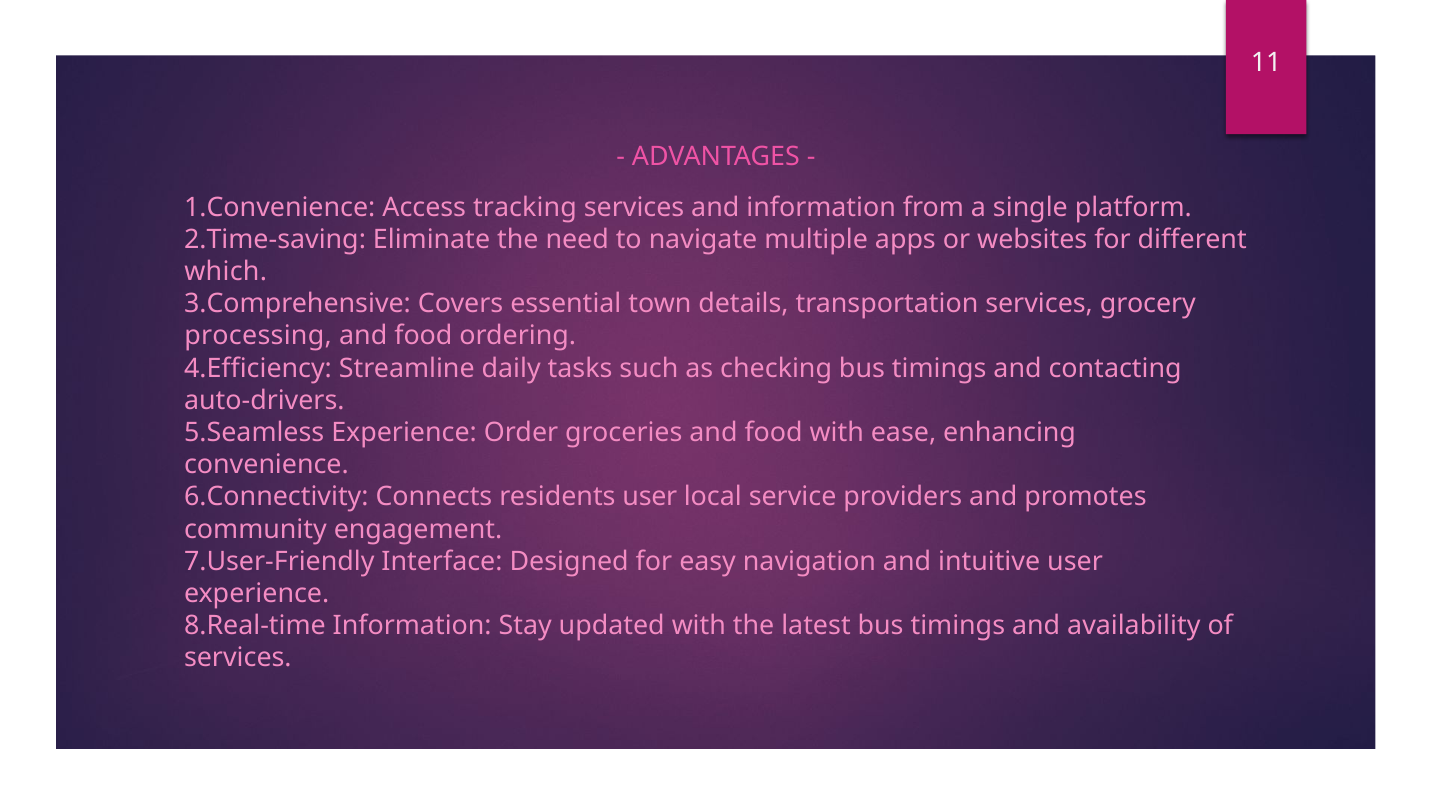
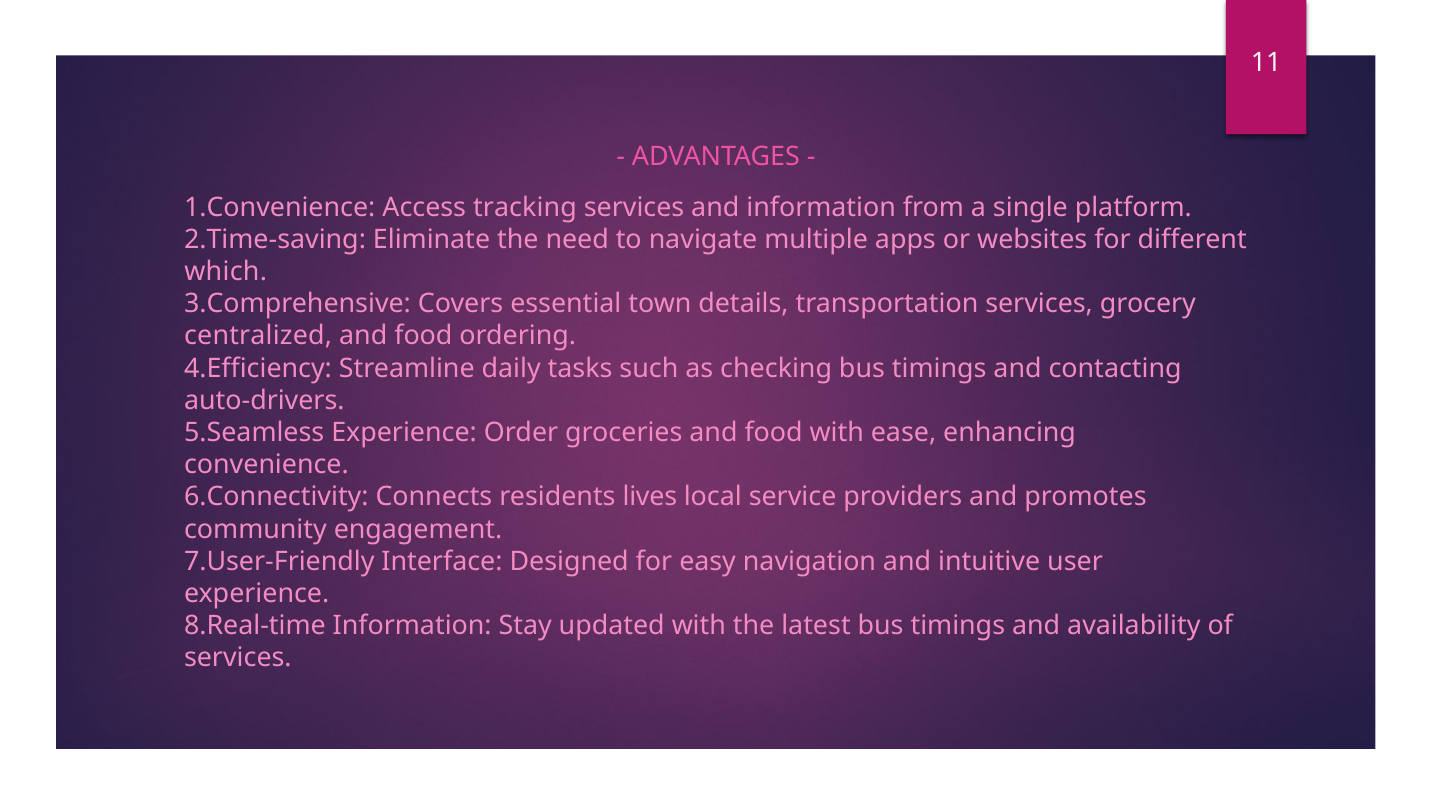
processing: processing -> centralized
residents user: user -> lives
